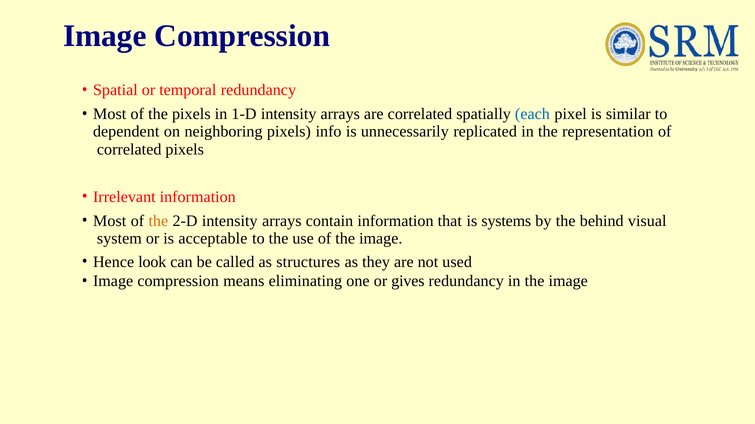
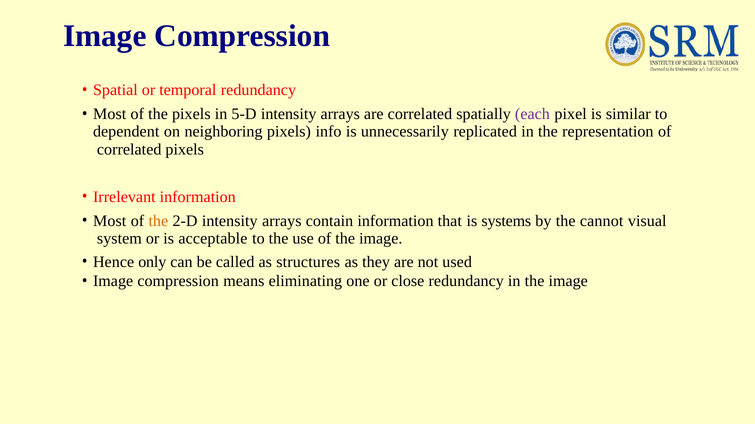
1-D: 1-D -> 5-D
each colour: blue -> purple
behind: behind -> cannot
look: look -> only
gives: gives -> close
